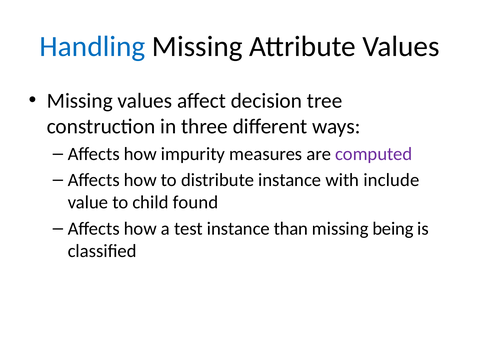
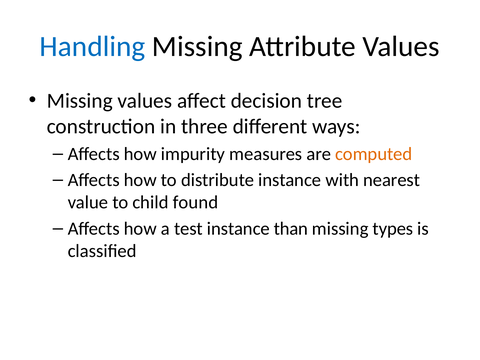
computed colour: purple -> orange
include: include -> nearest
being: being -> types
